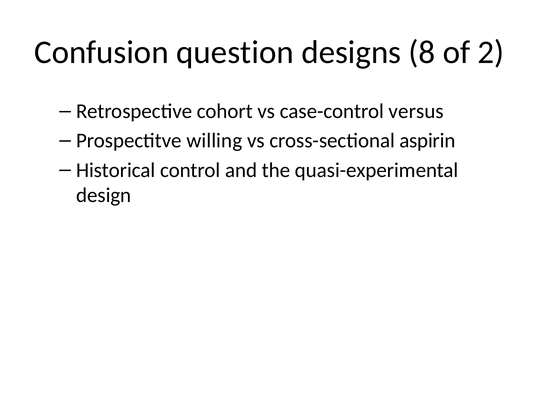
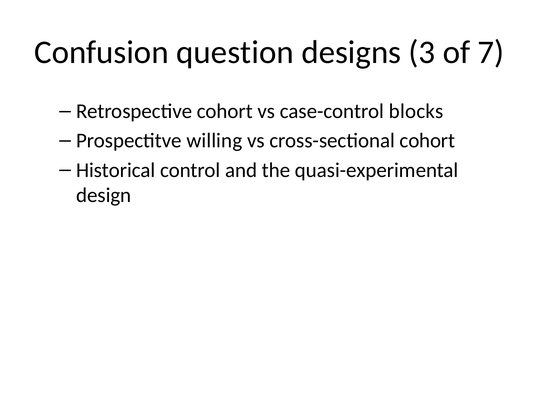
8: 8 -> 3
2: 2 -> 7
versus: versus -> blocks
cross-sectional aspirin: aspirin -> cohort
